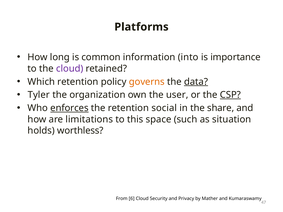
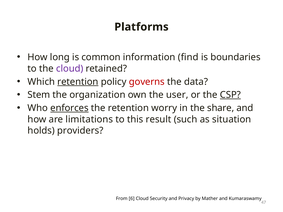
into: into -> find
importance: importance -> boundaries
retention at (78, 82) underline: none -> present
governs colour: orange -> red
data underline: present -> none
Tyler: Tyler -> Stem
social: social -> worry
space: space -> result
worthless: worthless -> providers
